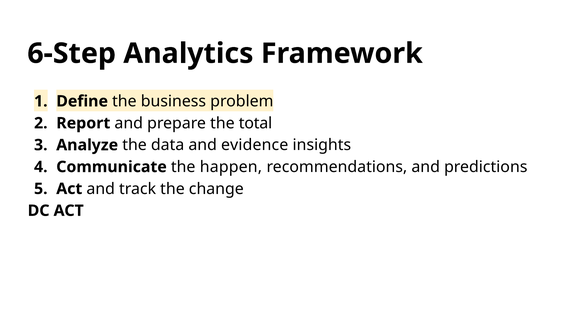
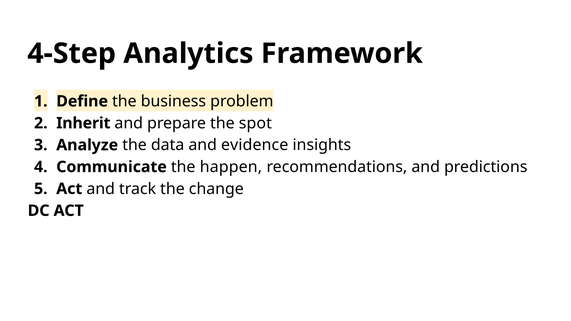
6-Step: 6-Step -> 4-Step
Report: Report -> Inherit
total: total -> spot
